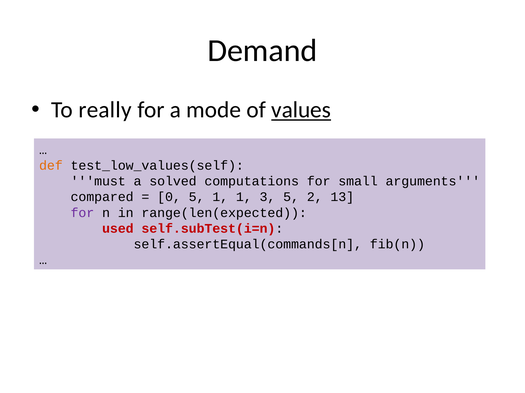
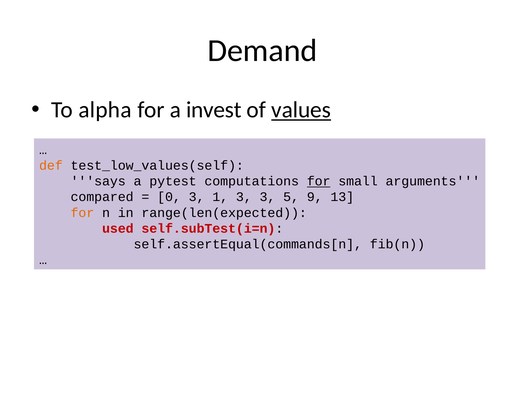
really: really -> alpha
mode: mode -> invest
must: must -> says
solved: solved -> pytest
for at (319, 182) underline: none -> present
0 5: 5 -> 3
1 1: 1 -> 3
2: 2 -> 9
for at (82, 213) colour: purple -> orange
